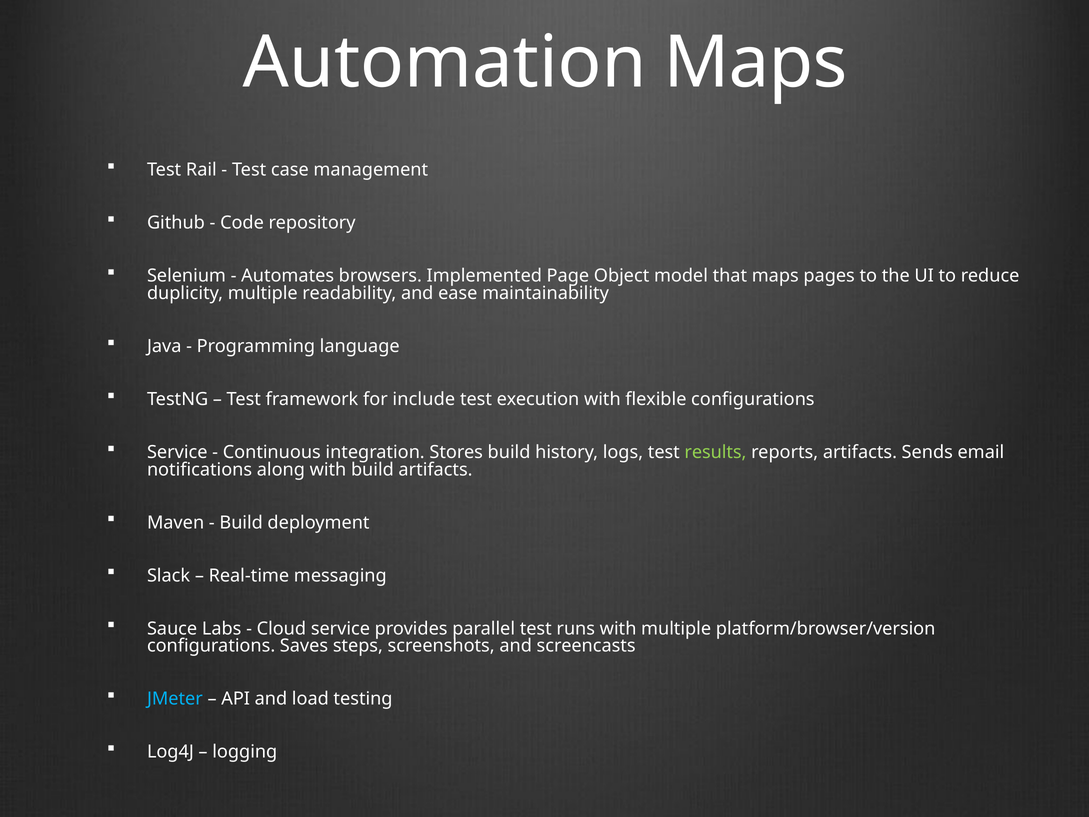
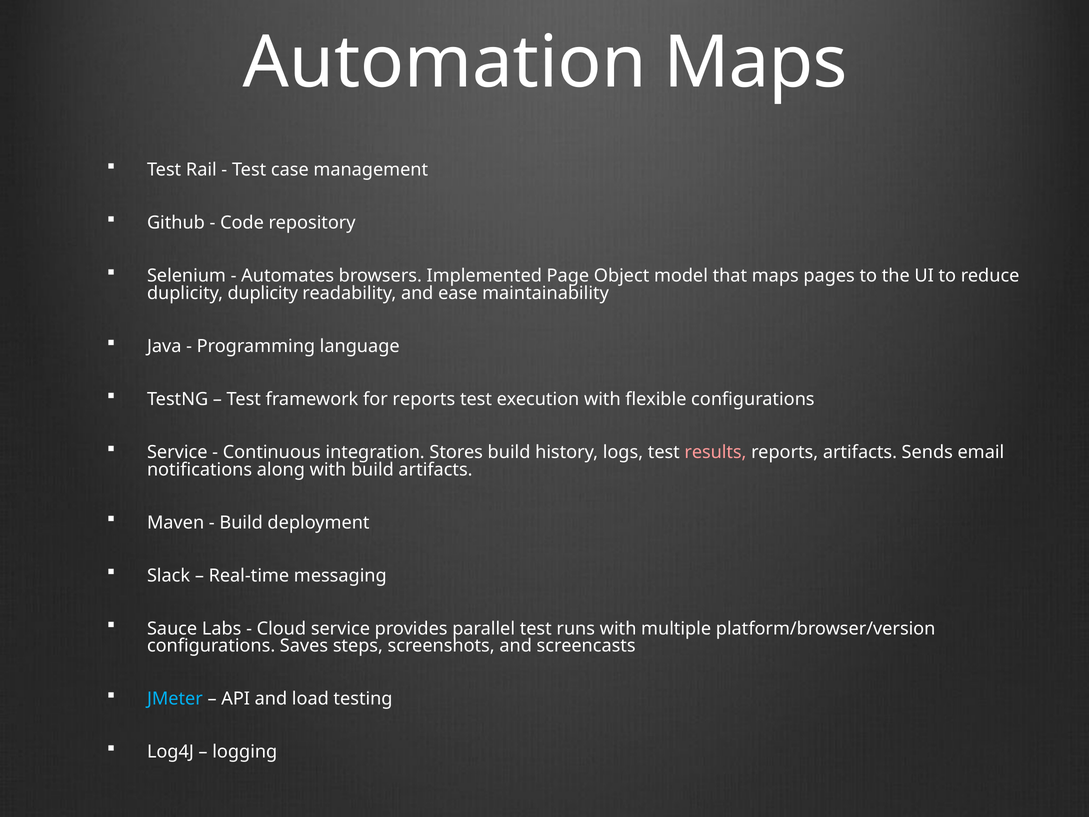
duplicity multiple: multiple -> duplicity
for include: include -> reports
results colour: light green -> pink
